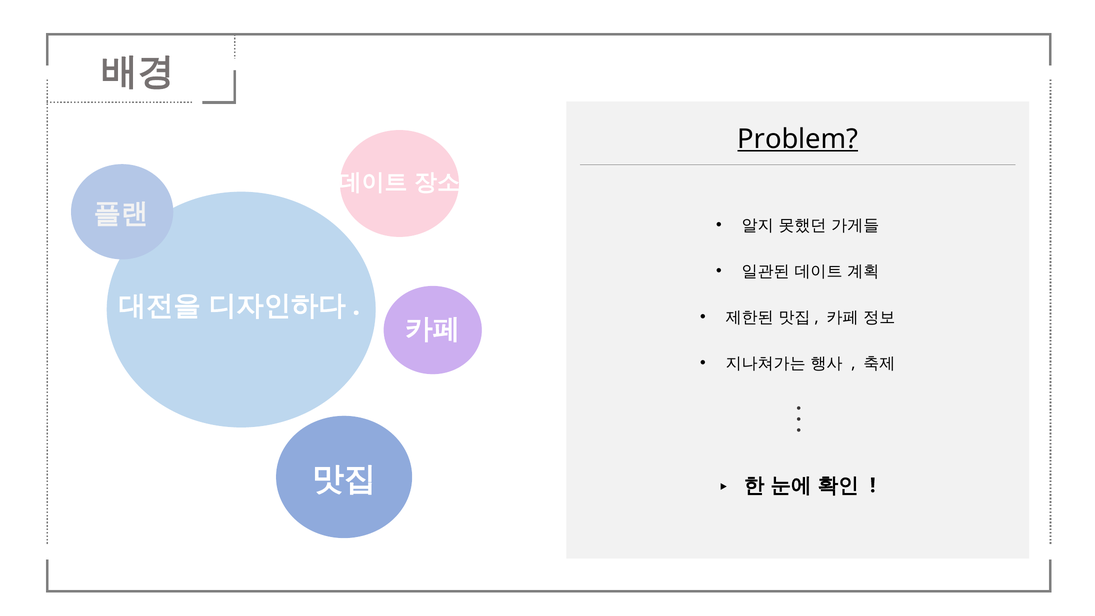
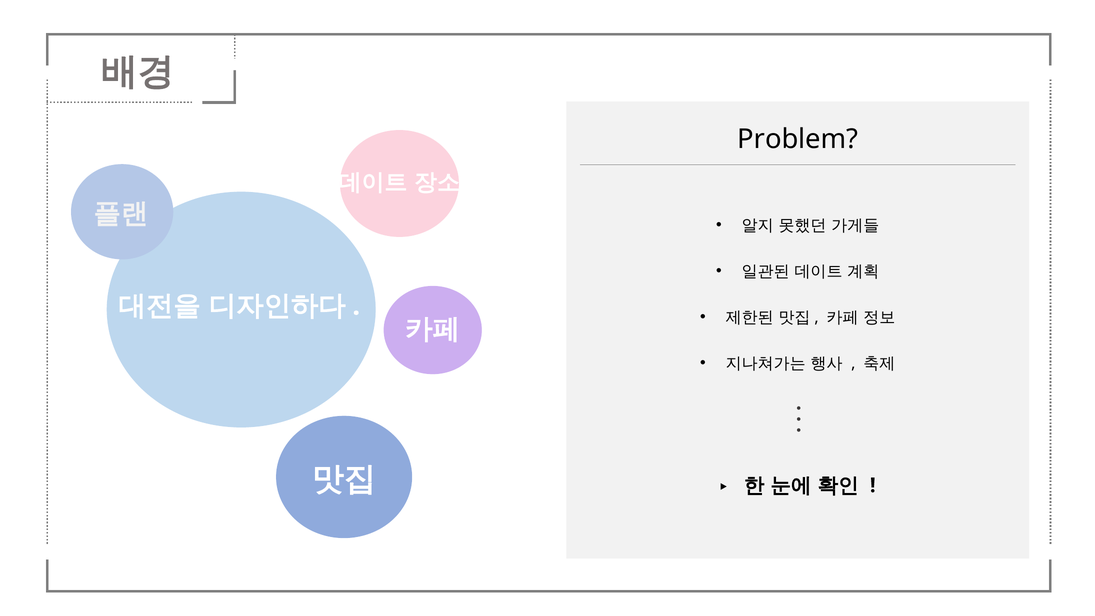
Problem underline: present -> none
